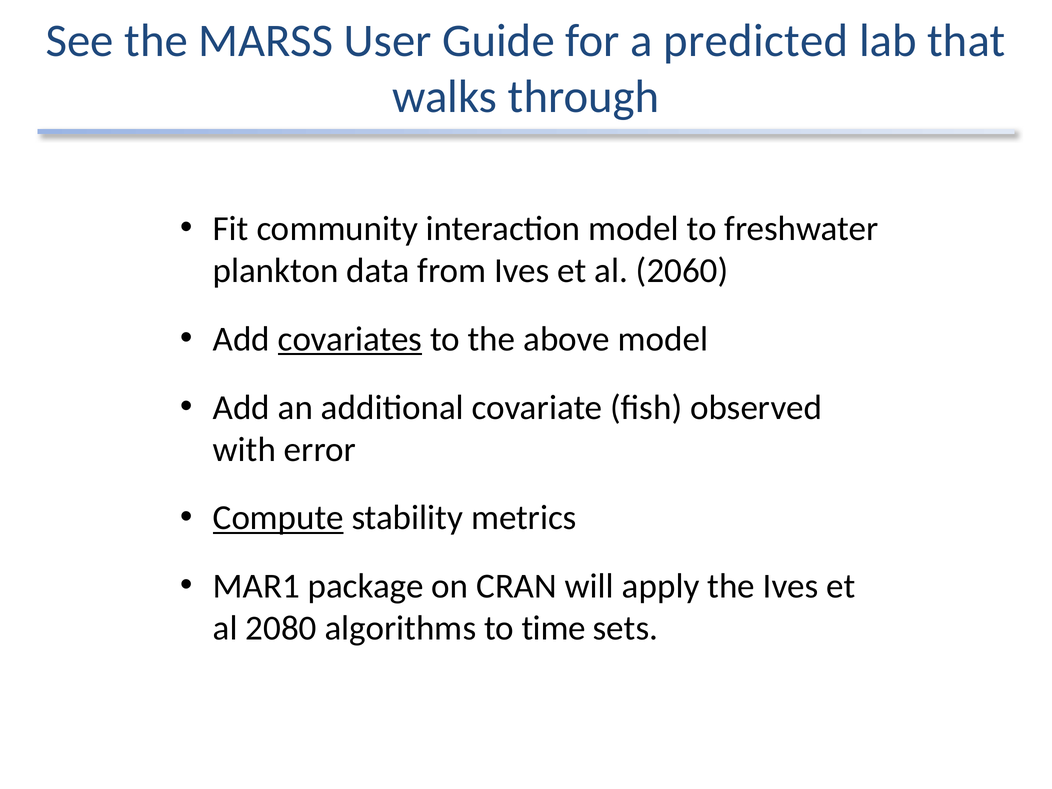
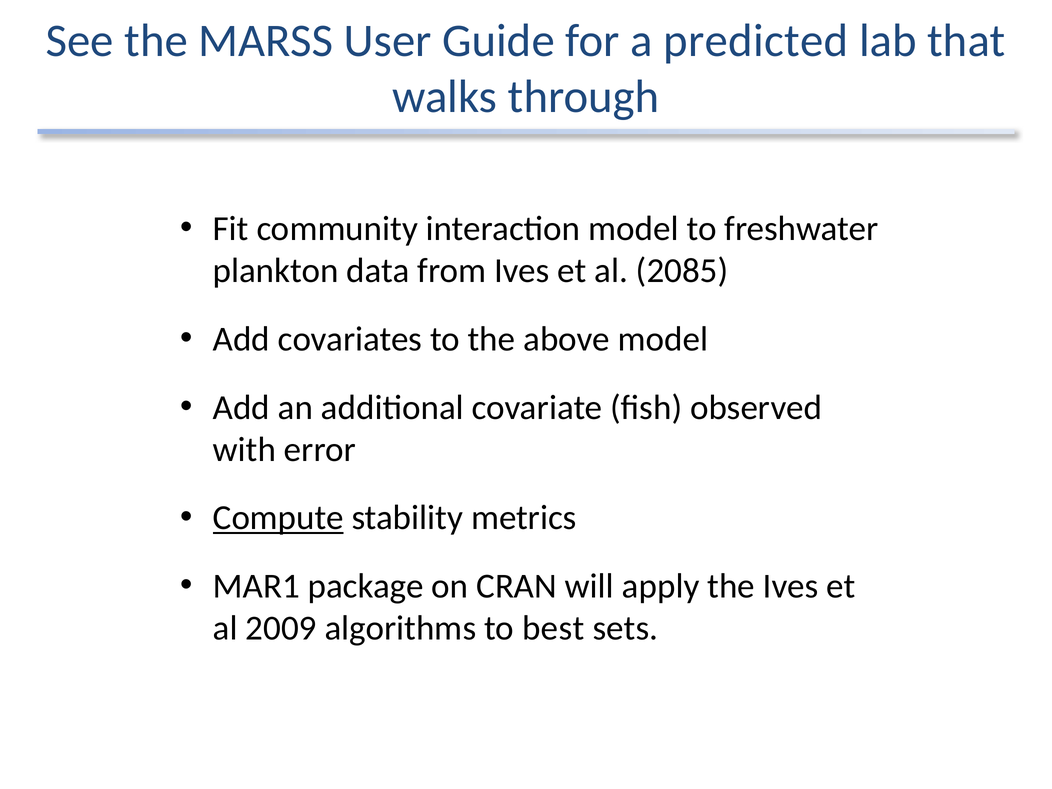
2060: 2060 -> 2085
covariates underline: present -> none
2080: 2080 -> 2009
time: time -> best
